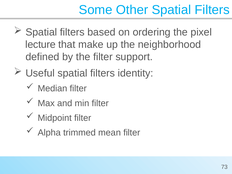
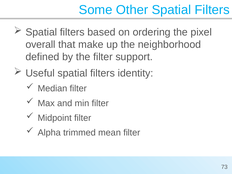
lecture: lecture -> overall
